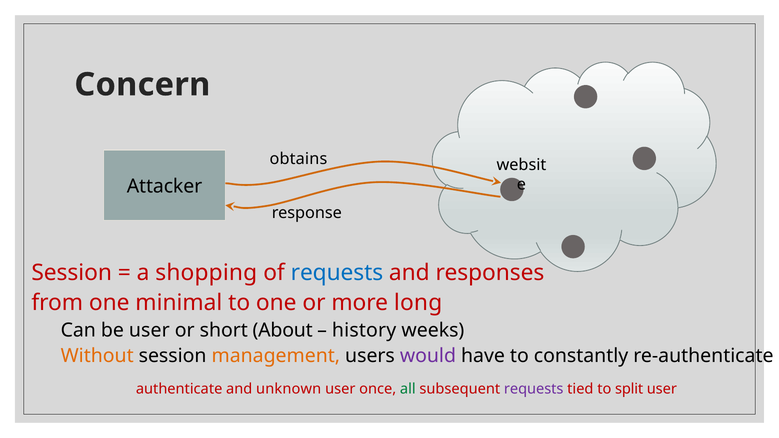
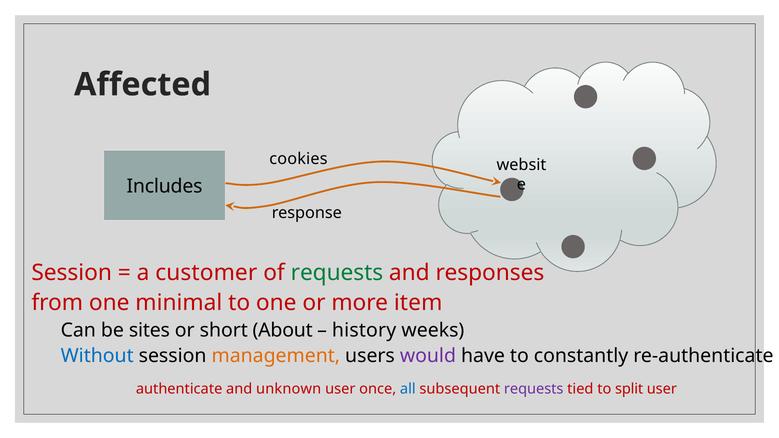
Concern: Concern -> Affected
obtains: obtains -> cookies
Attacker: Attacker -> Includes
shopping: shopping -> customer
requests at (337, 273) colour: blue -> green
long: long -> item
be user: user -> sites
Without colour: orange -> blue
all colour: green -> blue
